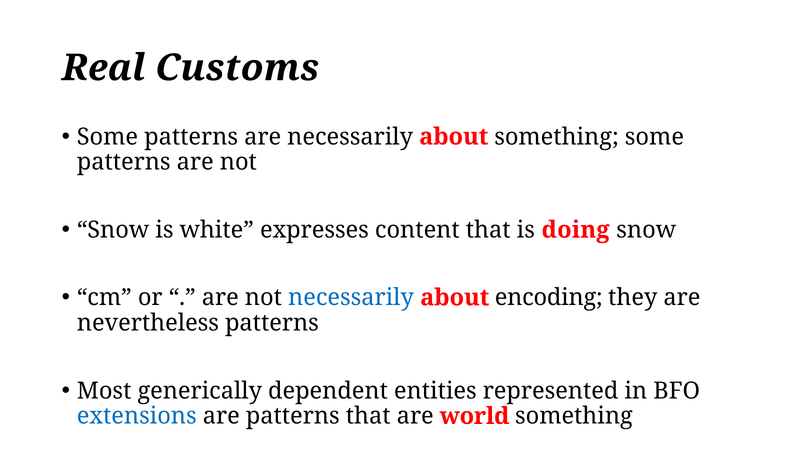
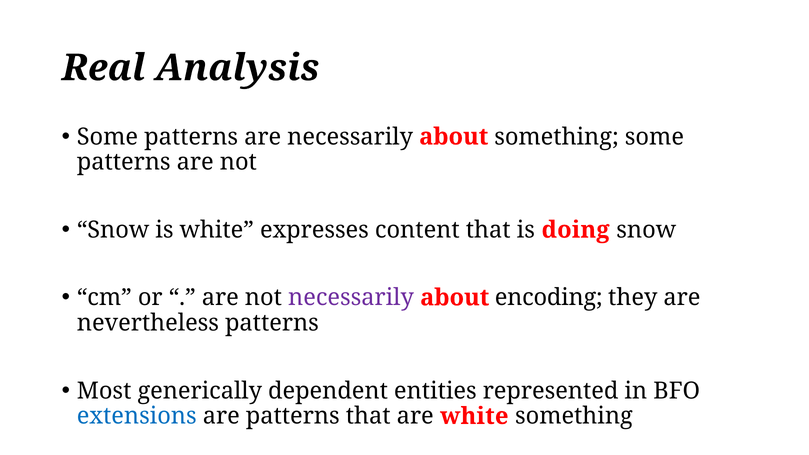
Customs: Customs -> Analysis
necessarily at (351, 298) colour: blue -> purple
are world: world -> white
